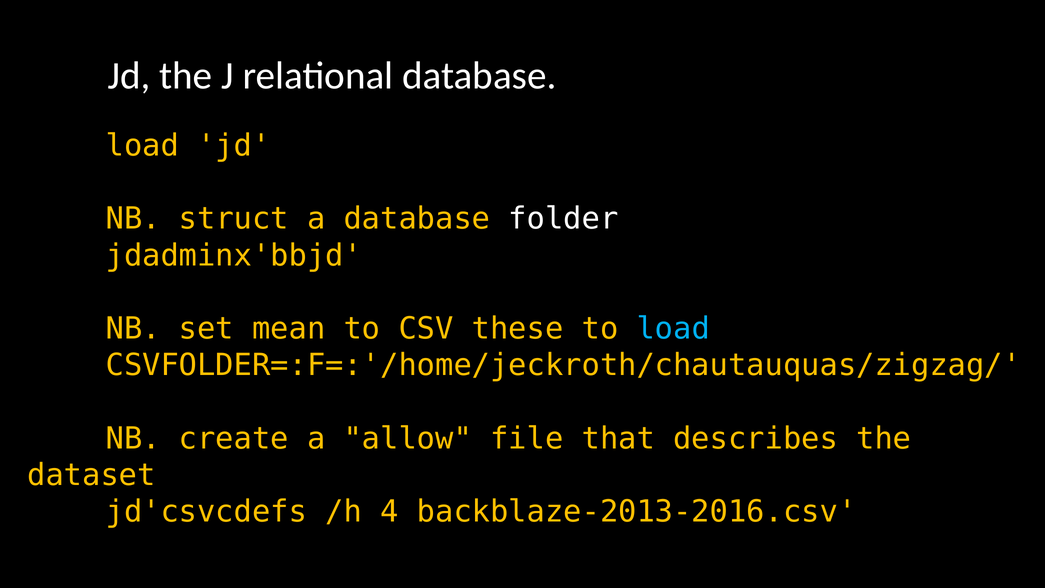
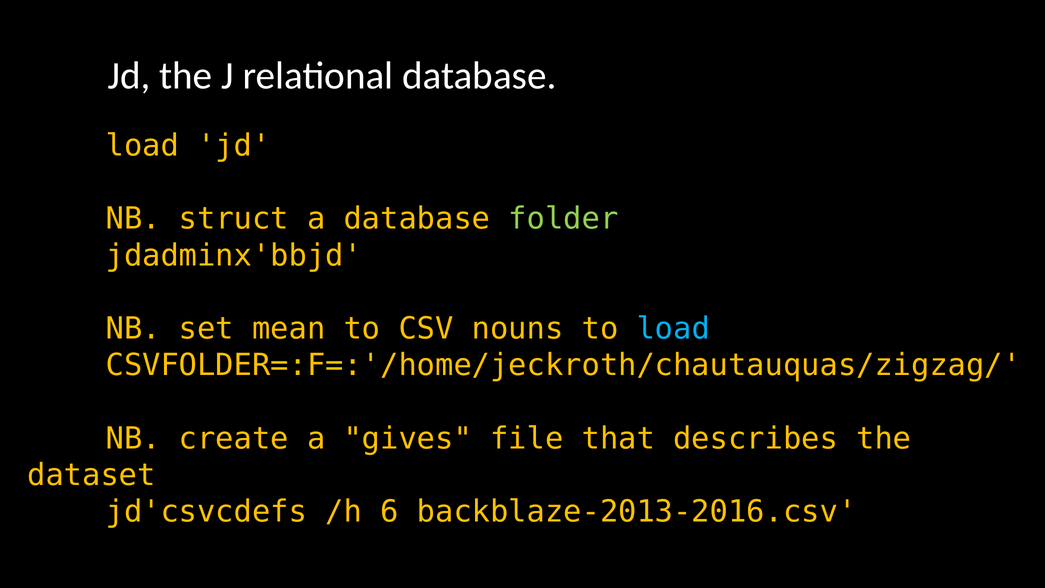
folder colour: white -> light green
these: these -> nouns
allow: allow -> gives
4: 4 -> 6
